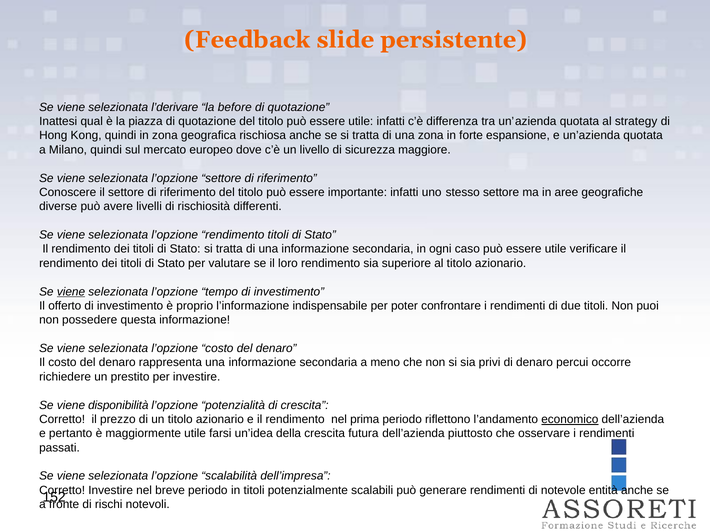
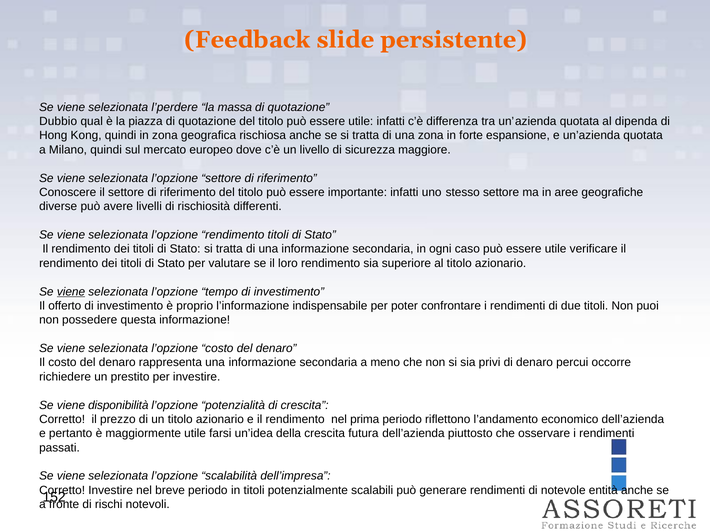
l’derivare: l’derivare -> l’perdere
before: before -> massa
Inattesi: Inattesi -> Dubbio
strategy: strategy -> dipenda
economico underline: present -> none
